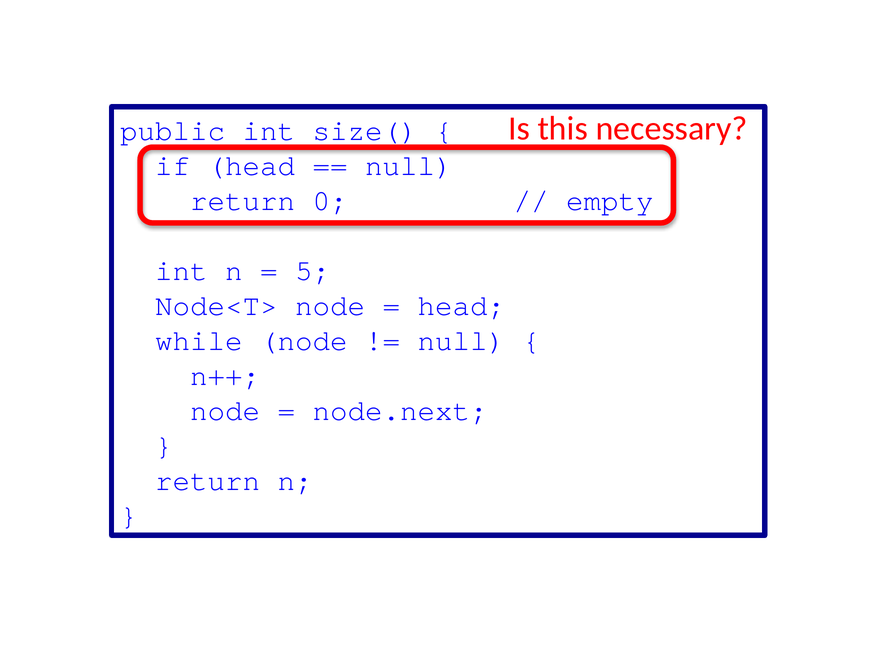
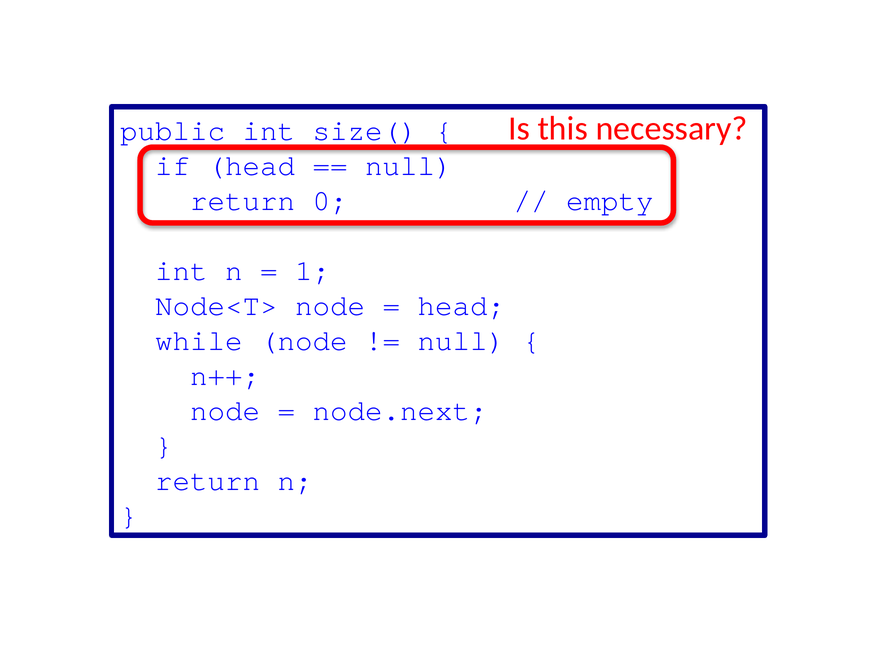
5: 5 -> 1
